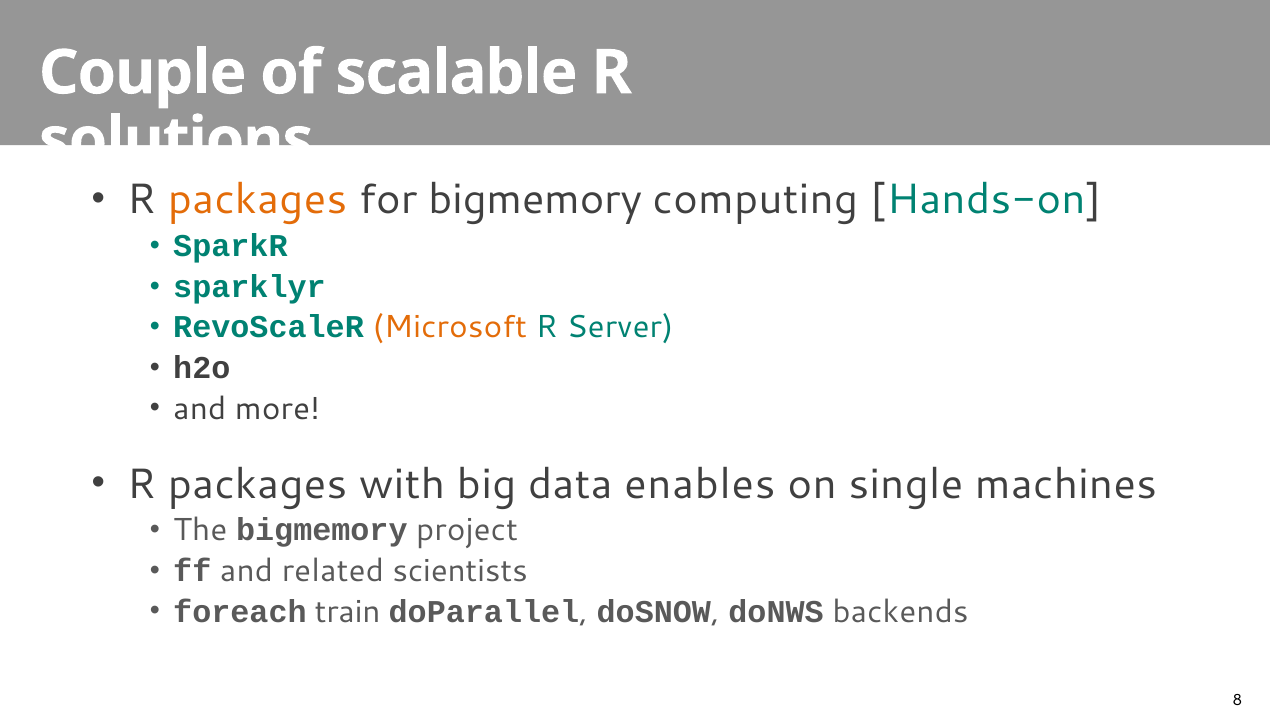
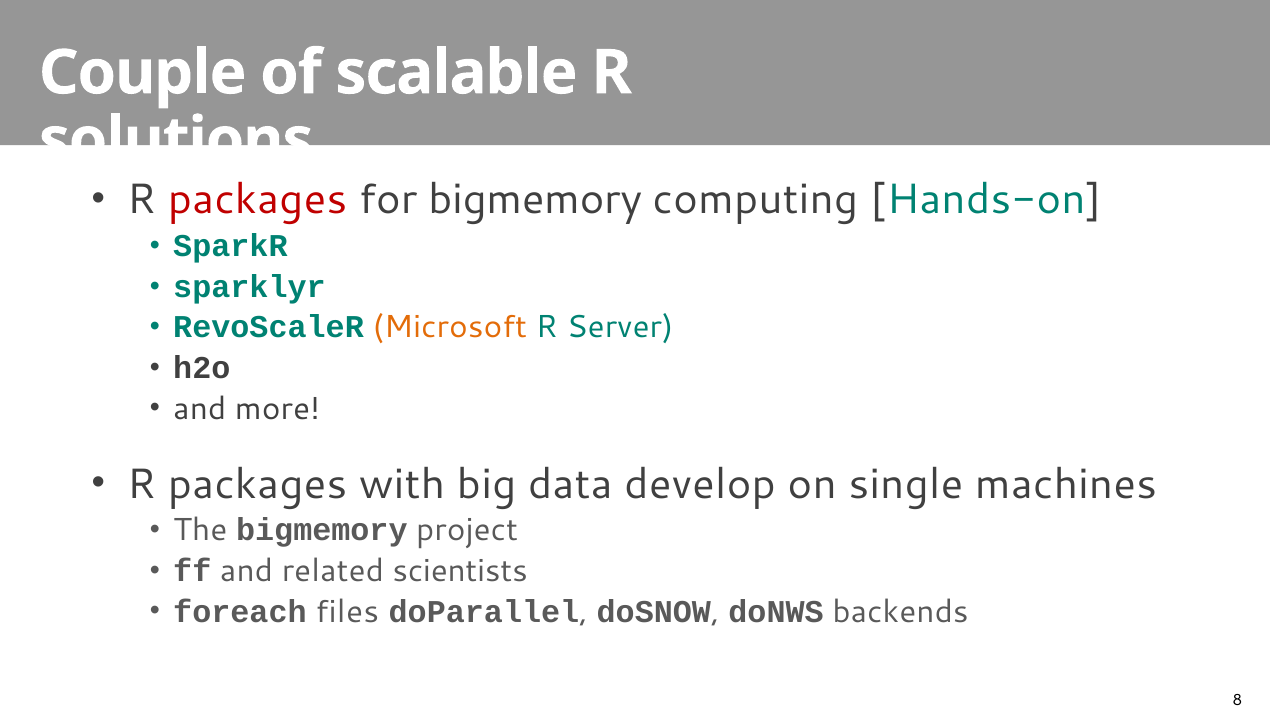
packages at (258, 200) colour: orange -> red
enables: enables -> develop
train: train -> files
